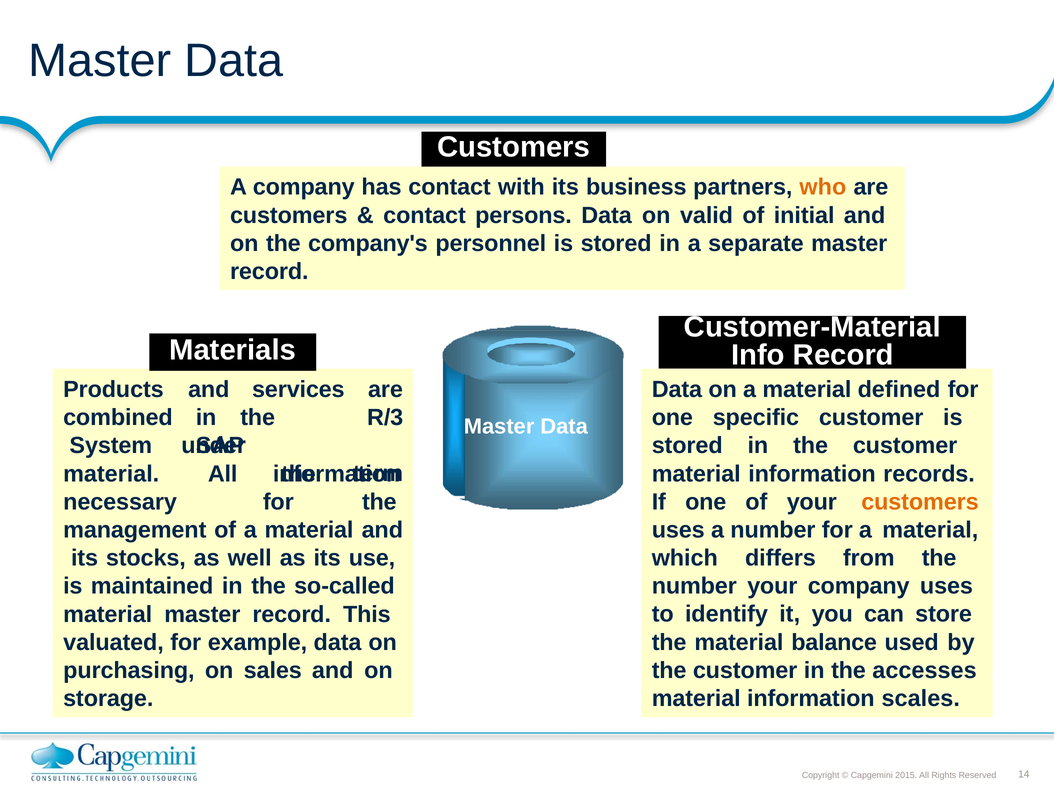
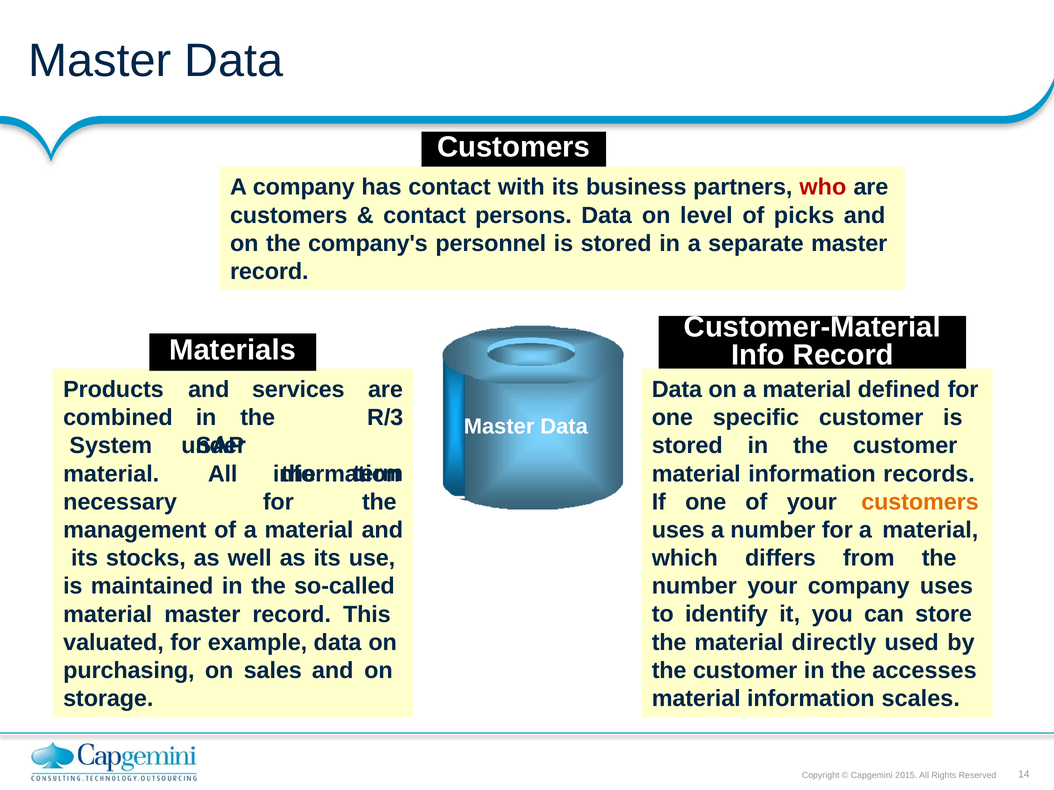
who colour: orange -> red
valid: valid -> level
initial: initial -> picks
balance: balance -> directly
